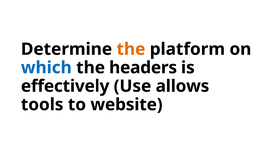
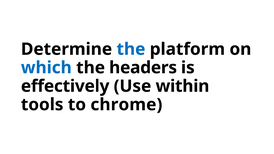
the at (131, 49) colour: orange -> blue
allows: allows -> within
website: website -> chrome
